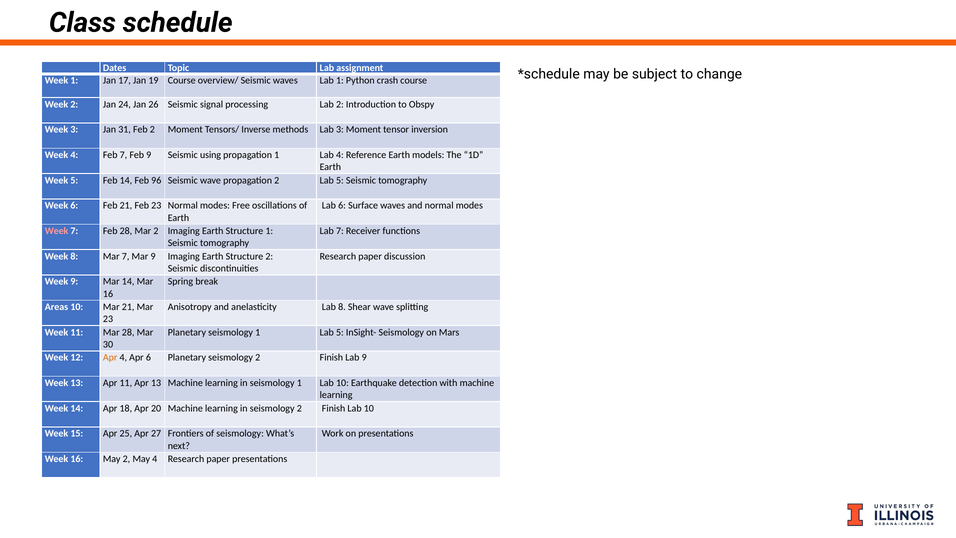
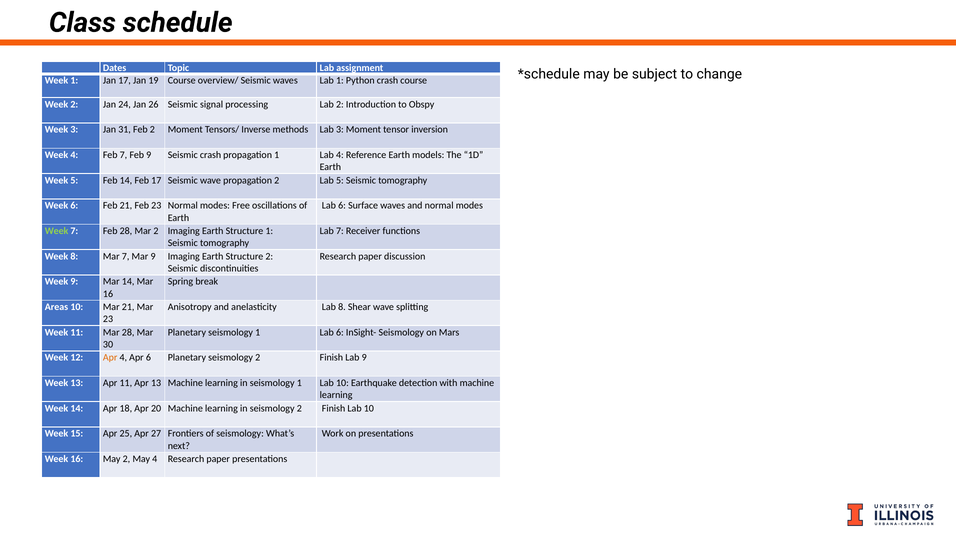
Seismic using: using -> crash
Feb 96: 96 -> 17
Week at (57, 231) colour: pink -> light green
1 Lab 5: 5 -> 6
